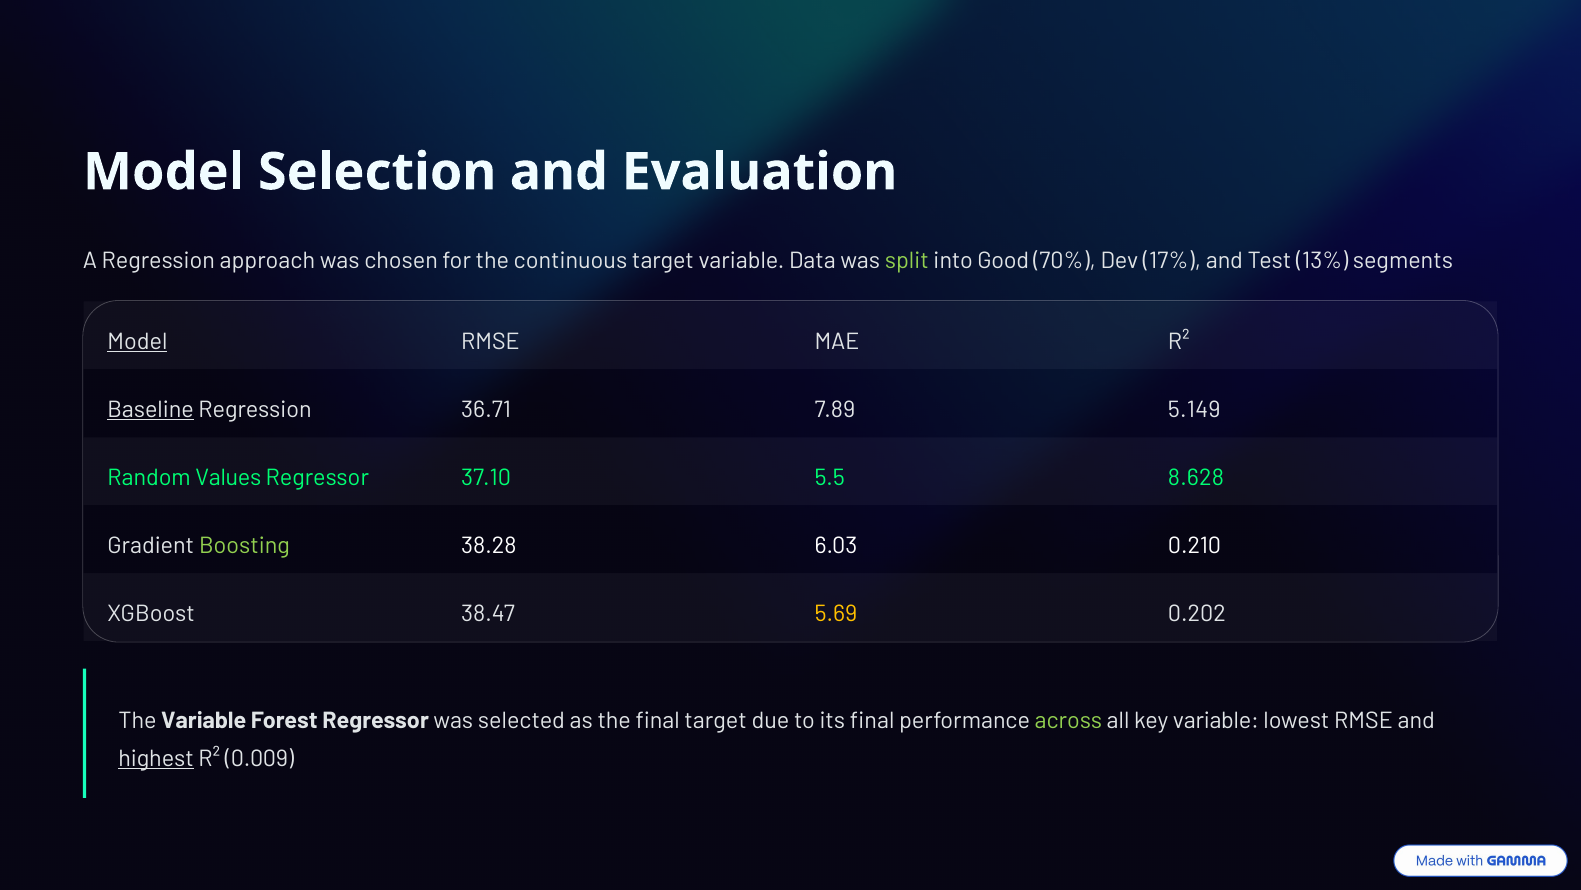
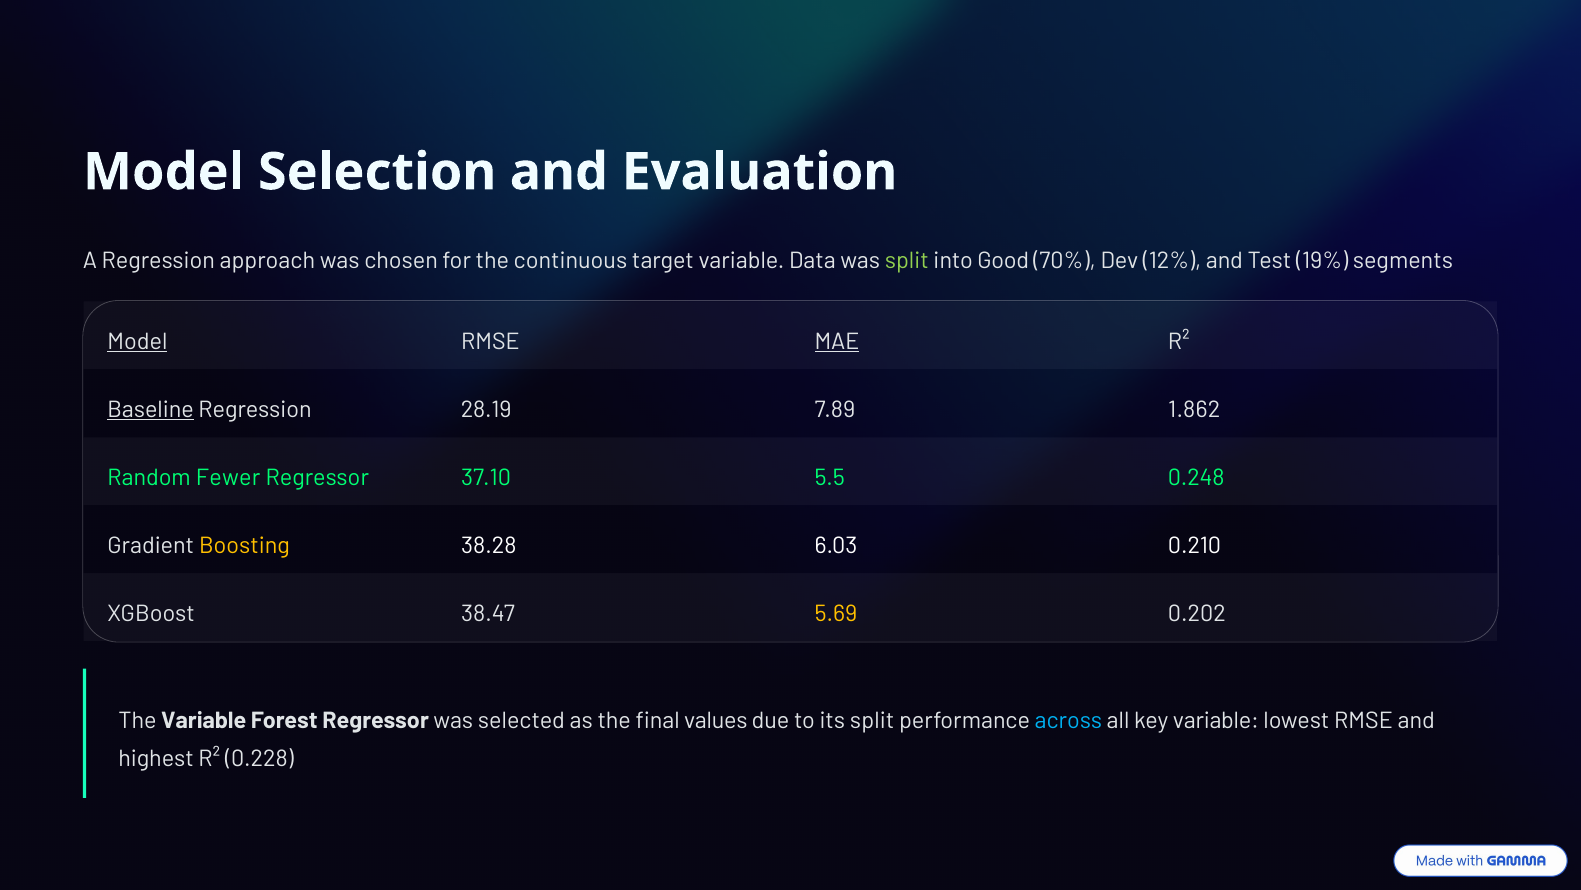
17%: 17% -> 12%
13%: 13% -> 19%
MAE underline: none -> present
36.71: 36.71 -> 28.19
5.149: 5.149 -> 1.862
Values: Values -> Fewer
8.628: 8.628 -> 0.248
Boosting colour: light green -> yellow
final target: target -> values
its final: final -> split
across colour: light green -> light blue
highest underline: present -> none
0.009: 0.009 -> 0.228
